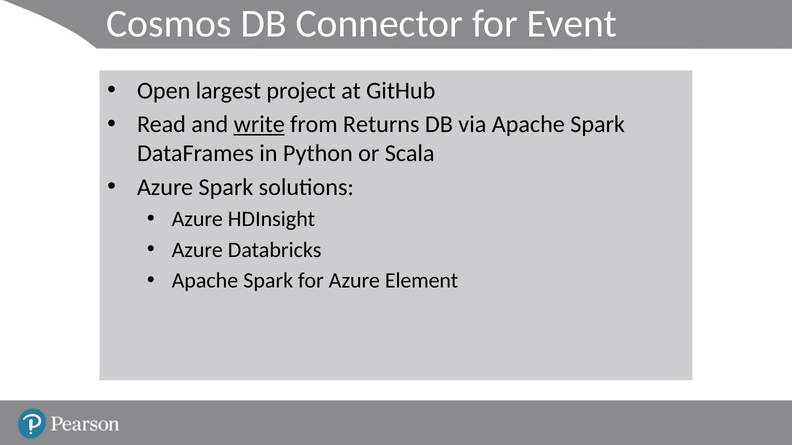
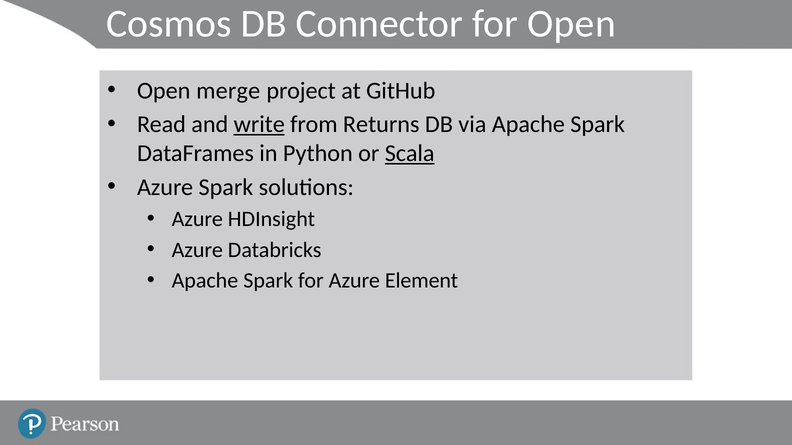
for Event: Event -> Open
largest: largest -> merge
Scala underline: none -> present
